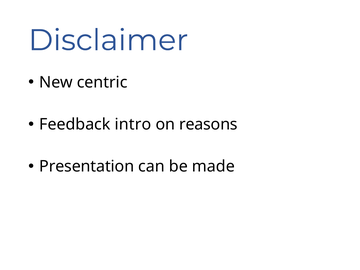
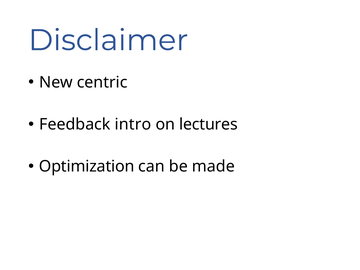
reasons: reasons -> lectures
Presentation: Presentation -> Optimization
